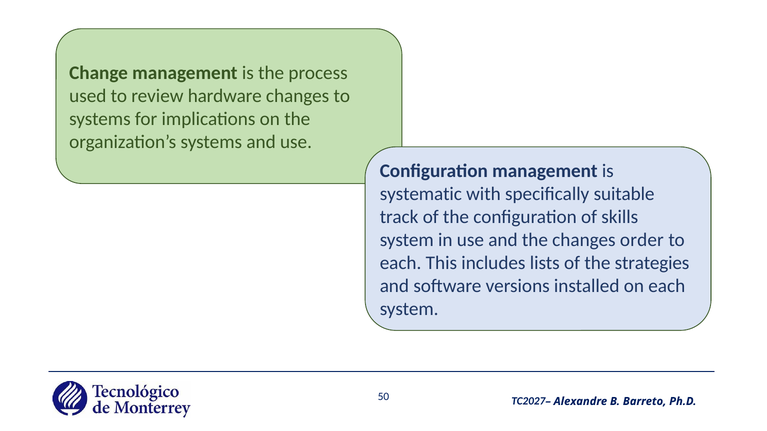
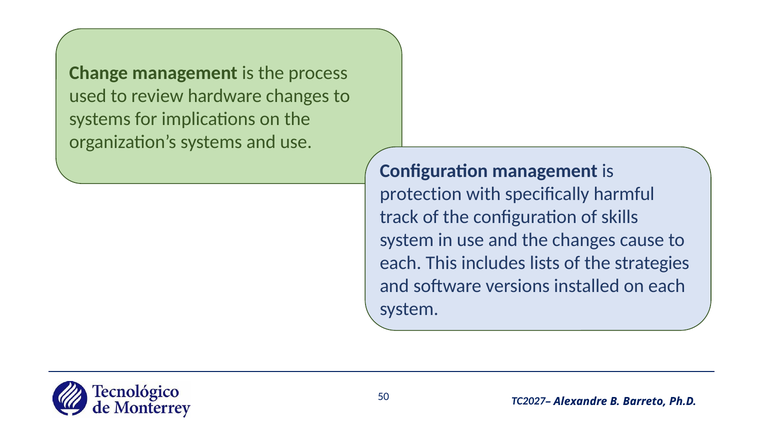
systematic: systematic -> protection
suitable: suitable -> harmful
order: order -> cause
